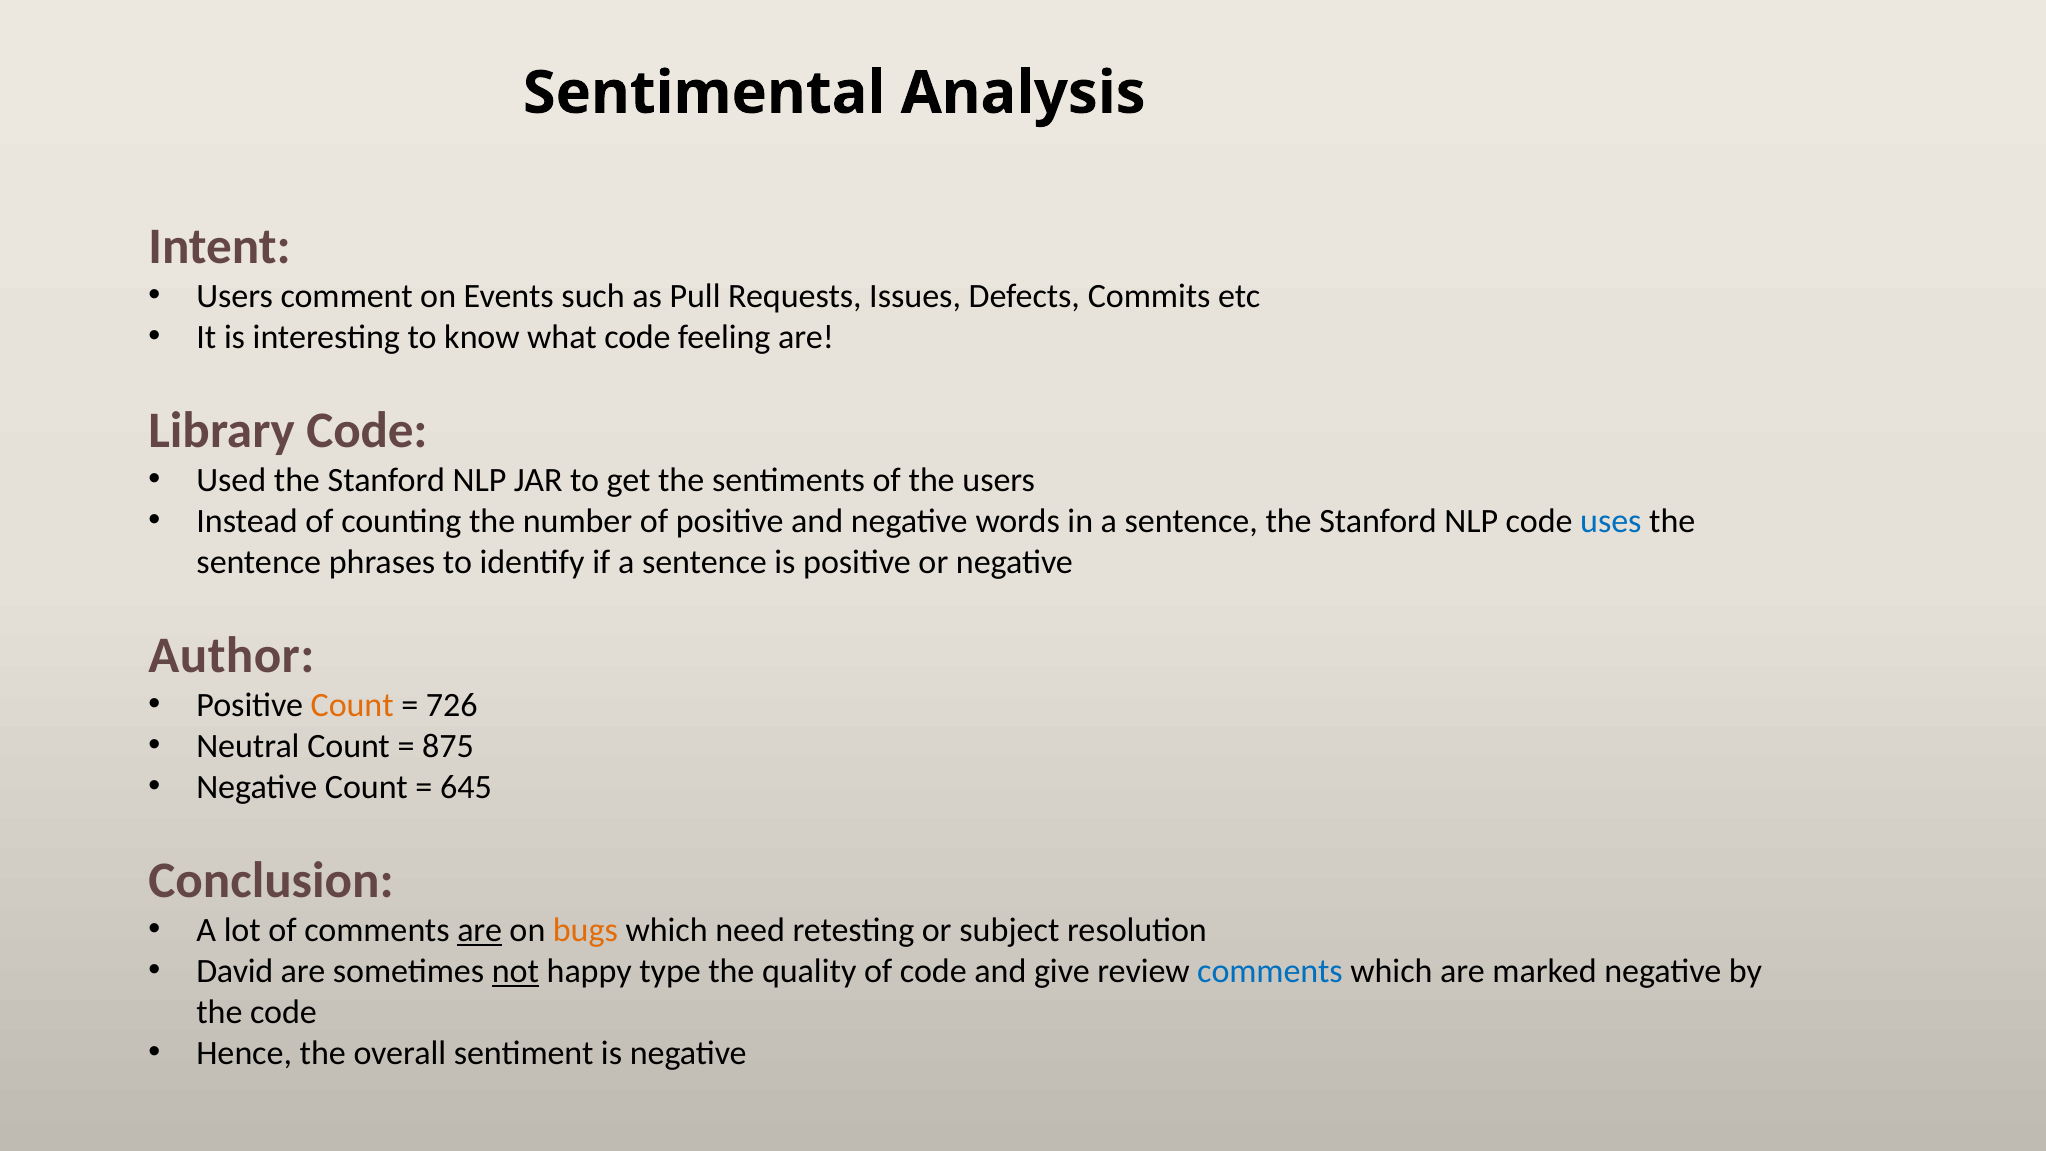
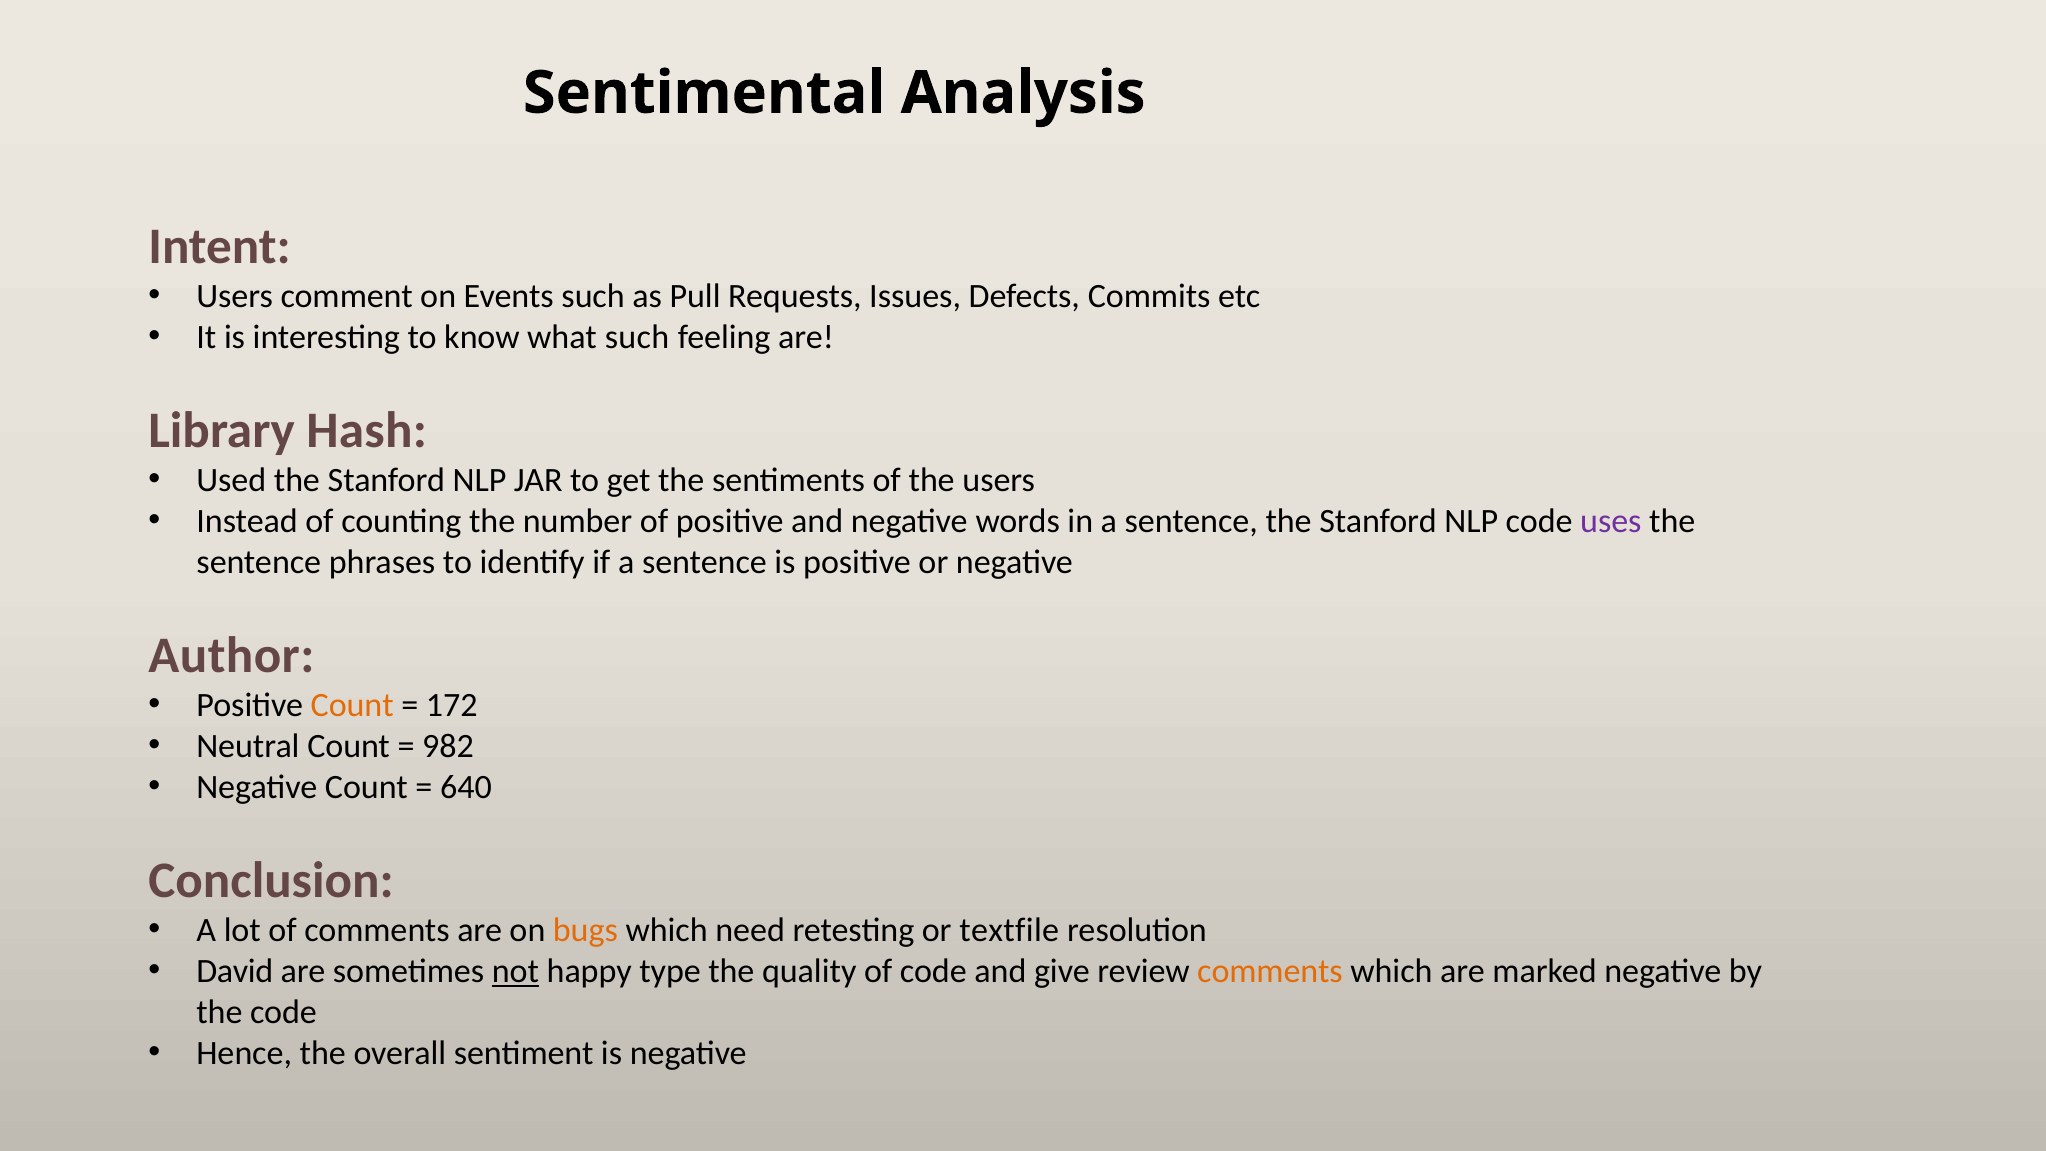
what code: code -> such
Library Code: Code -> Hash
uses colour: blue -> purple
726: 726 -> 172
875: 875 -> 982
645: 645 -> 640
are at (480, 930) underline: present -> none
subject: subject -> textfile
comments at (1270, 971) colour: blue -> orange
